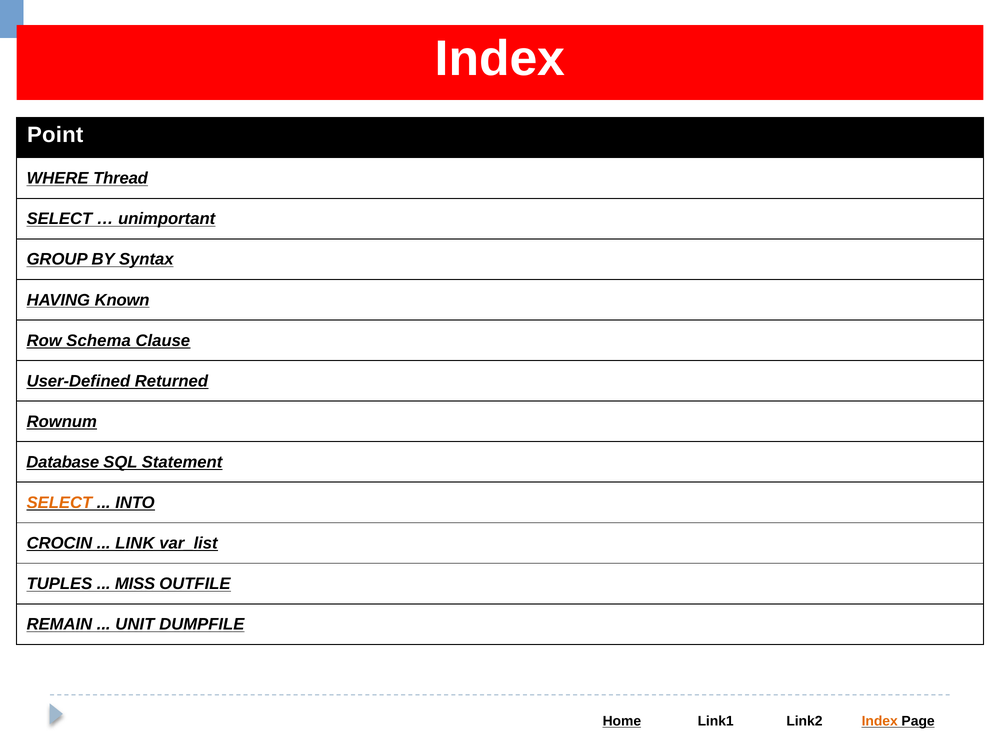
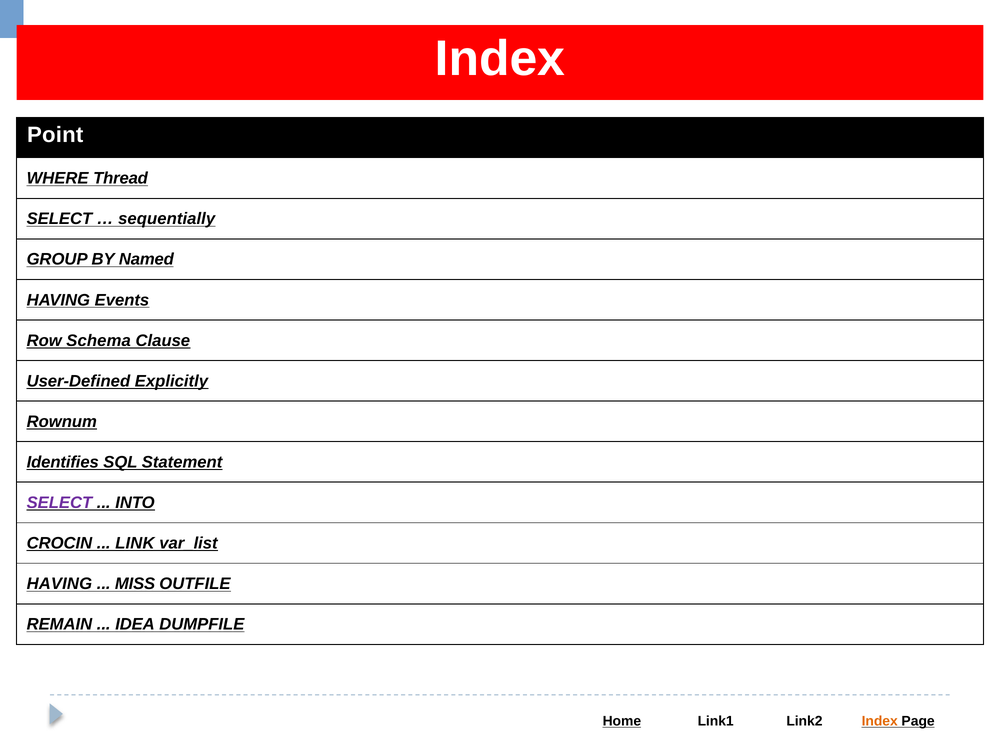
unimportant: unimportant -> sequentially
Syntax: Syntax -> Named
Known: Known -> Events
Returned: Returned -> Explicitly
Database: Database -> Identifies
SELECT at (59, 503) colour: orange -> purple
TUPLES at (59, 584): TUPLES -> HAVING
UNIT: UNIT -> IDEA
